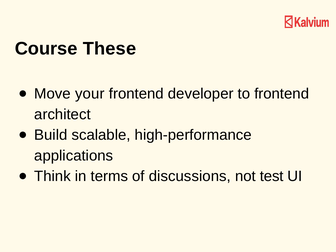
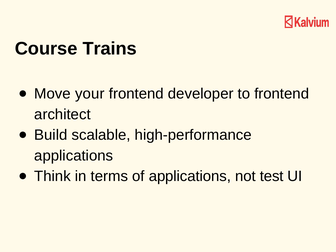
These: These -> Trains
of discussions: discussions -> applications
